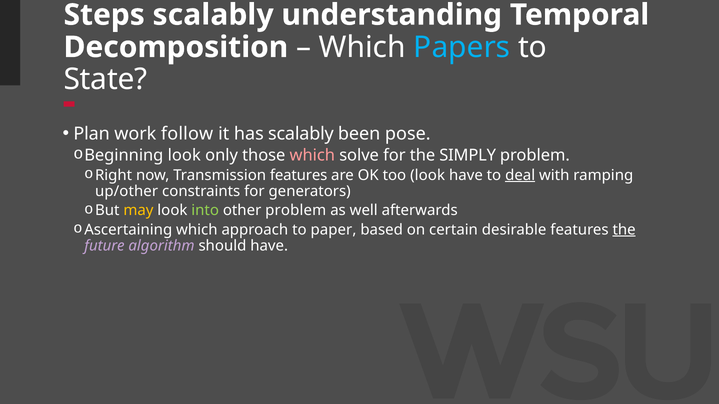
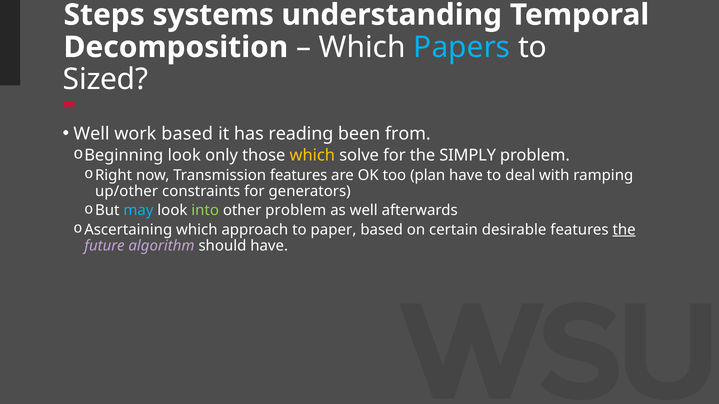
Steps scalably: scalably -> systems
State: State -> Sized
Plan at (92, 134): Plan -> Well
work follow: follow -> based
has scalably: scalably -> reading
pose: pose -> from
which at (312, 155) colour: pink -> yellow
too look: look -> plan
deal underline: present -> none
may colour: yellow -> light blue
